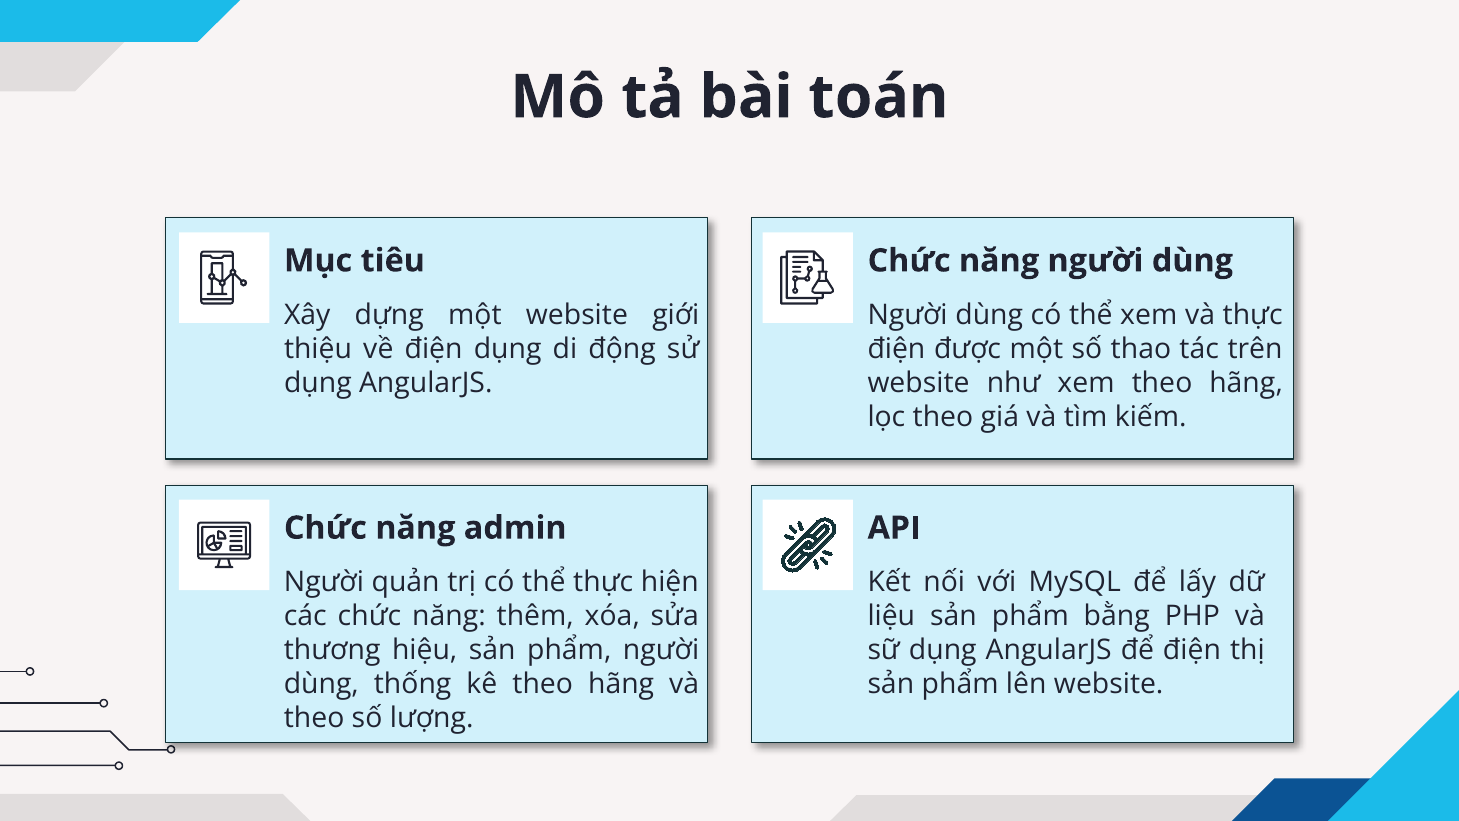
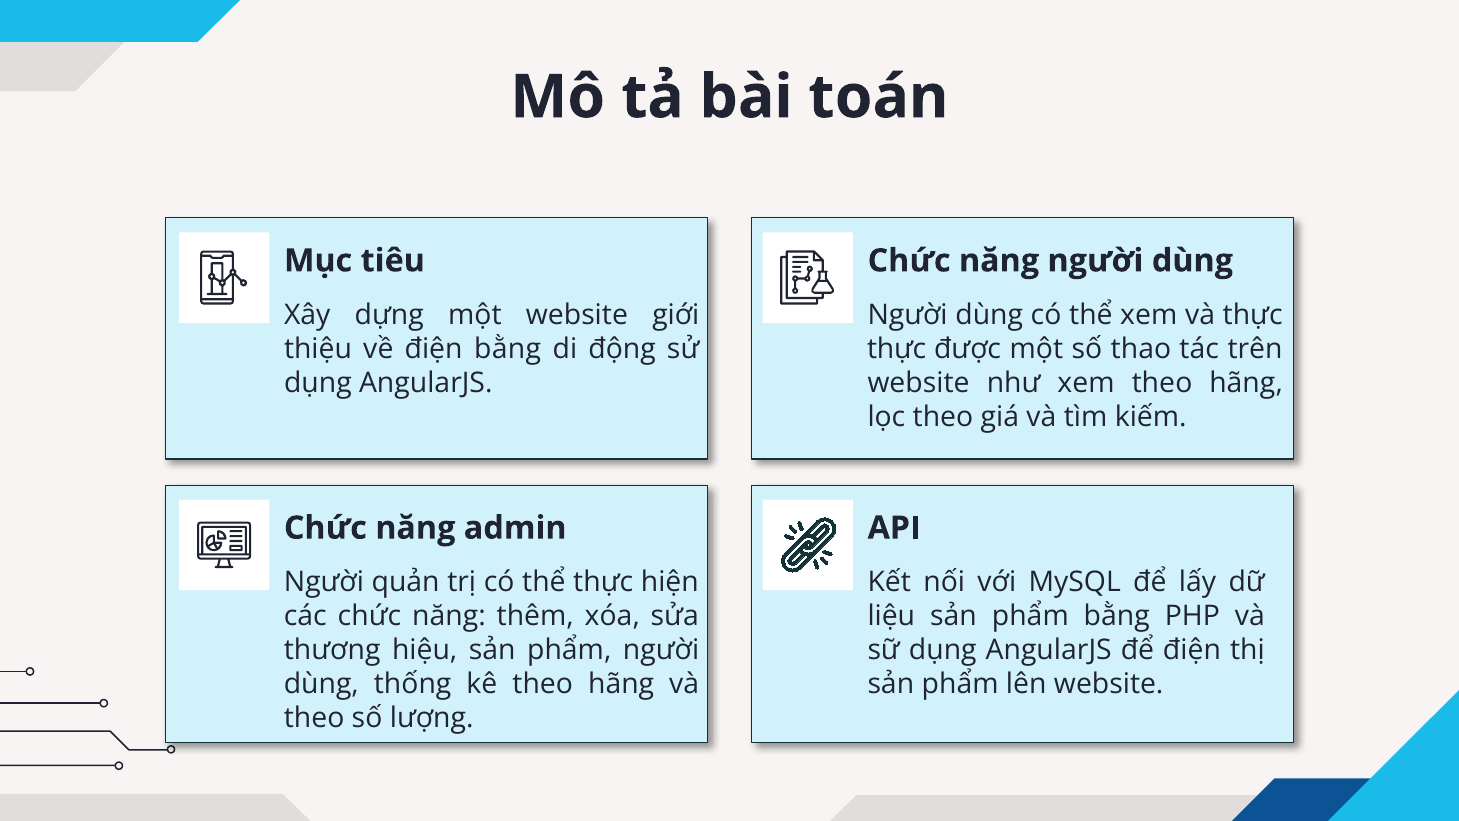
điện dụng: dụng -> bằng
điện at (896, 349): điện -> thực
